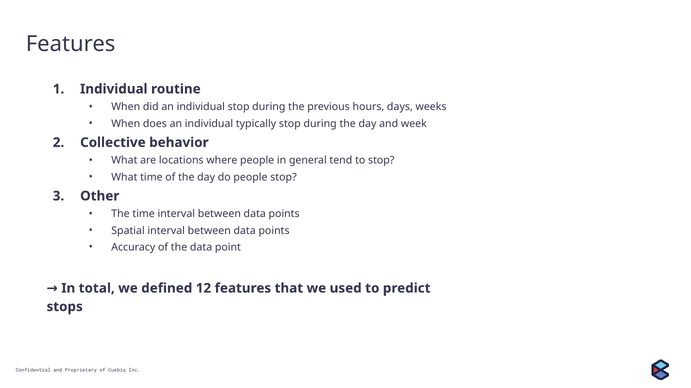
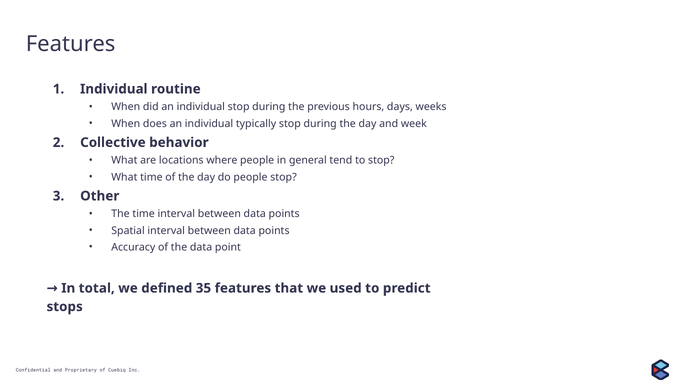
12: 12 -> 35
